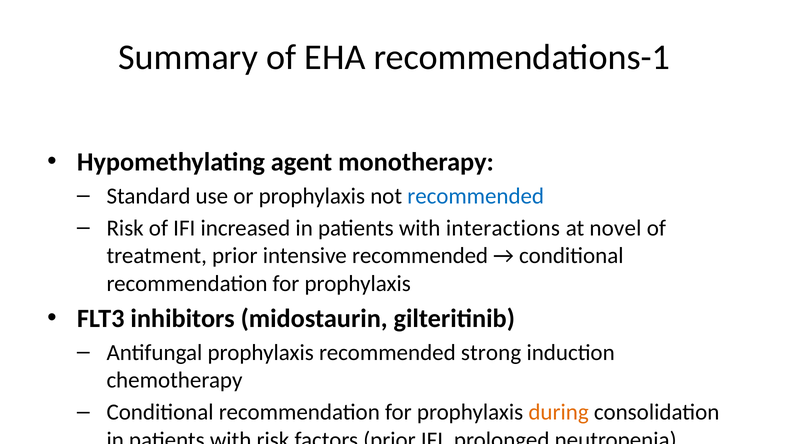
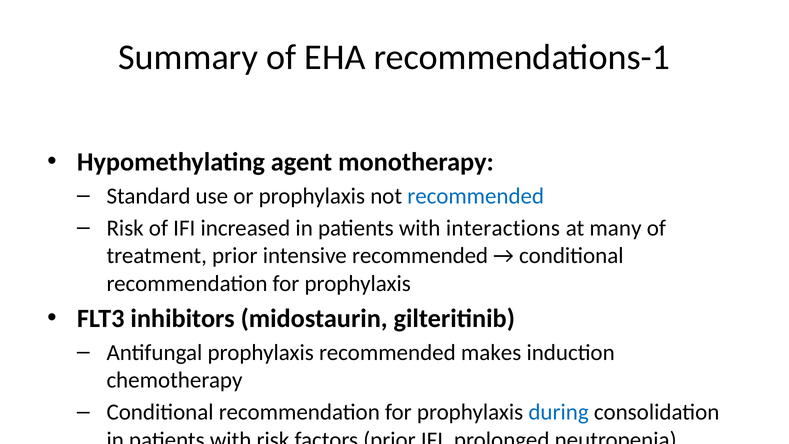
novel: novel -> many
strong: strong -> makes
during colour: orange -> blue
